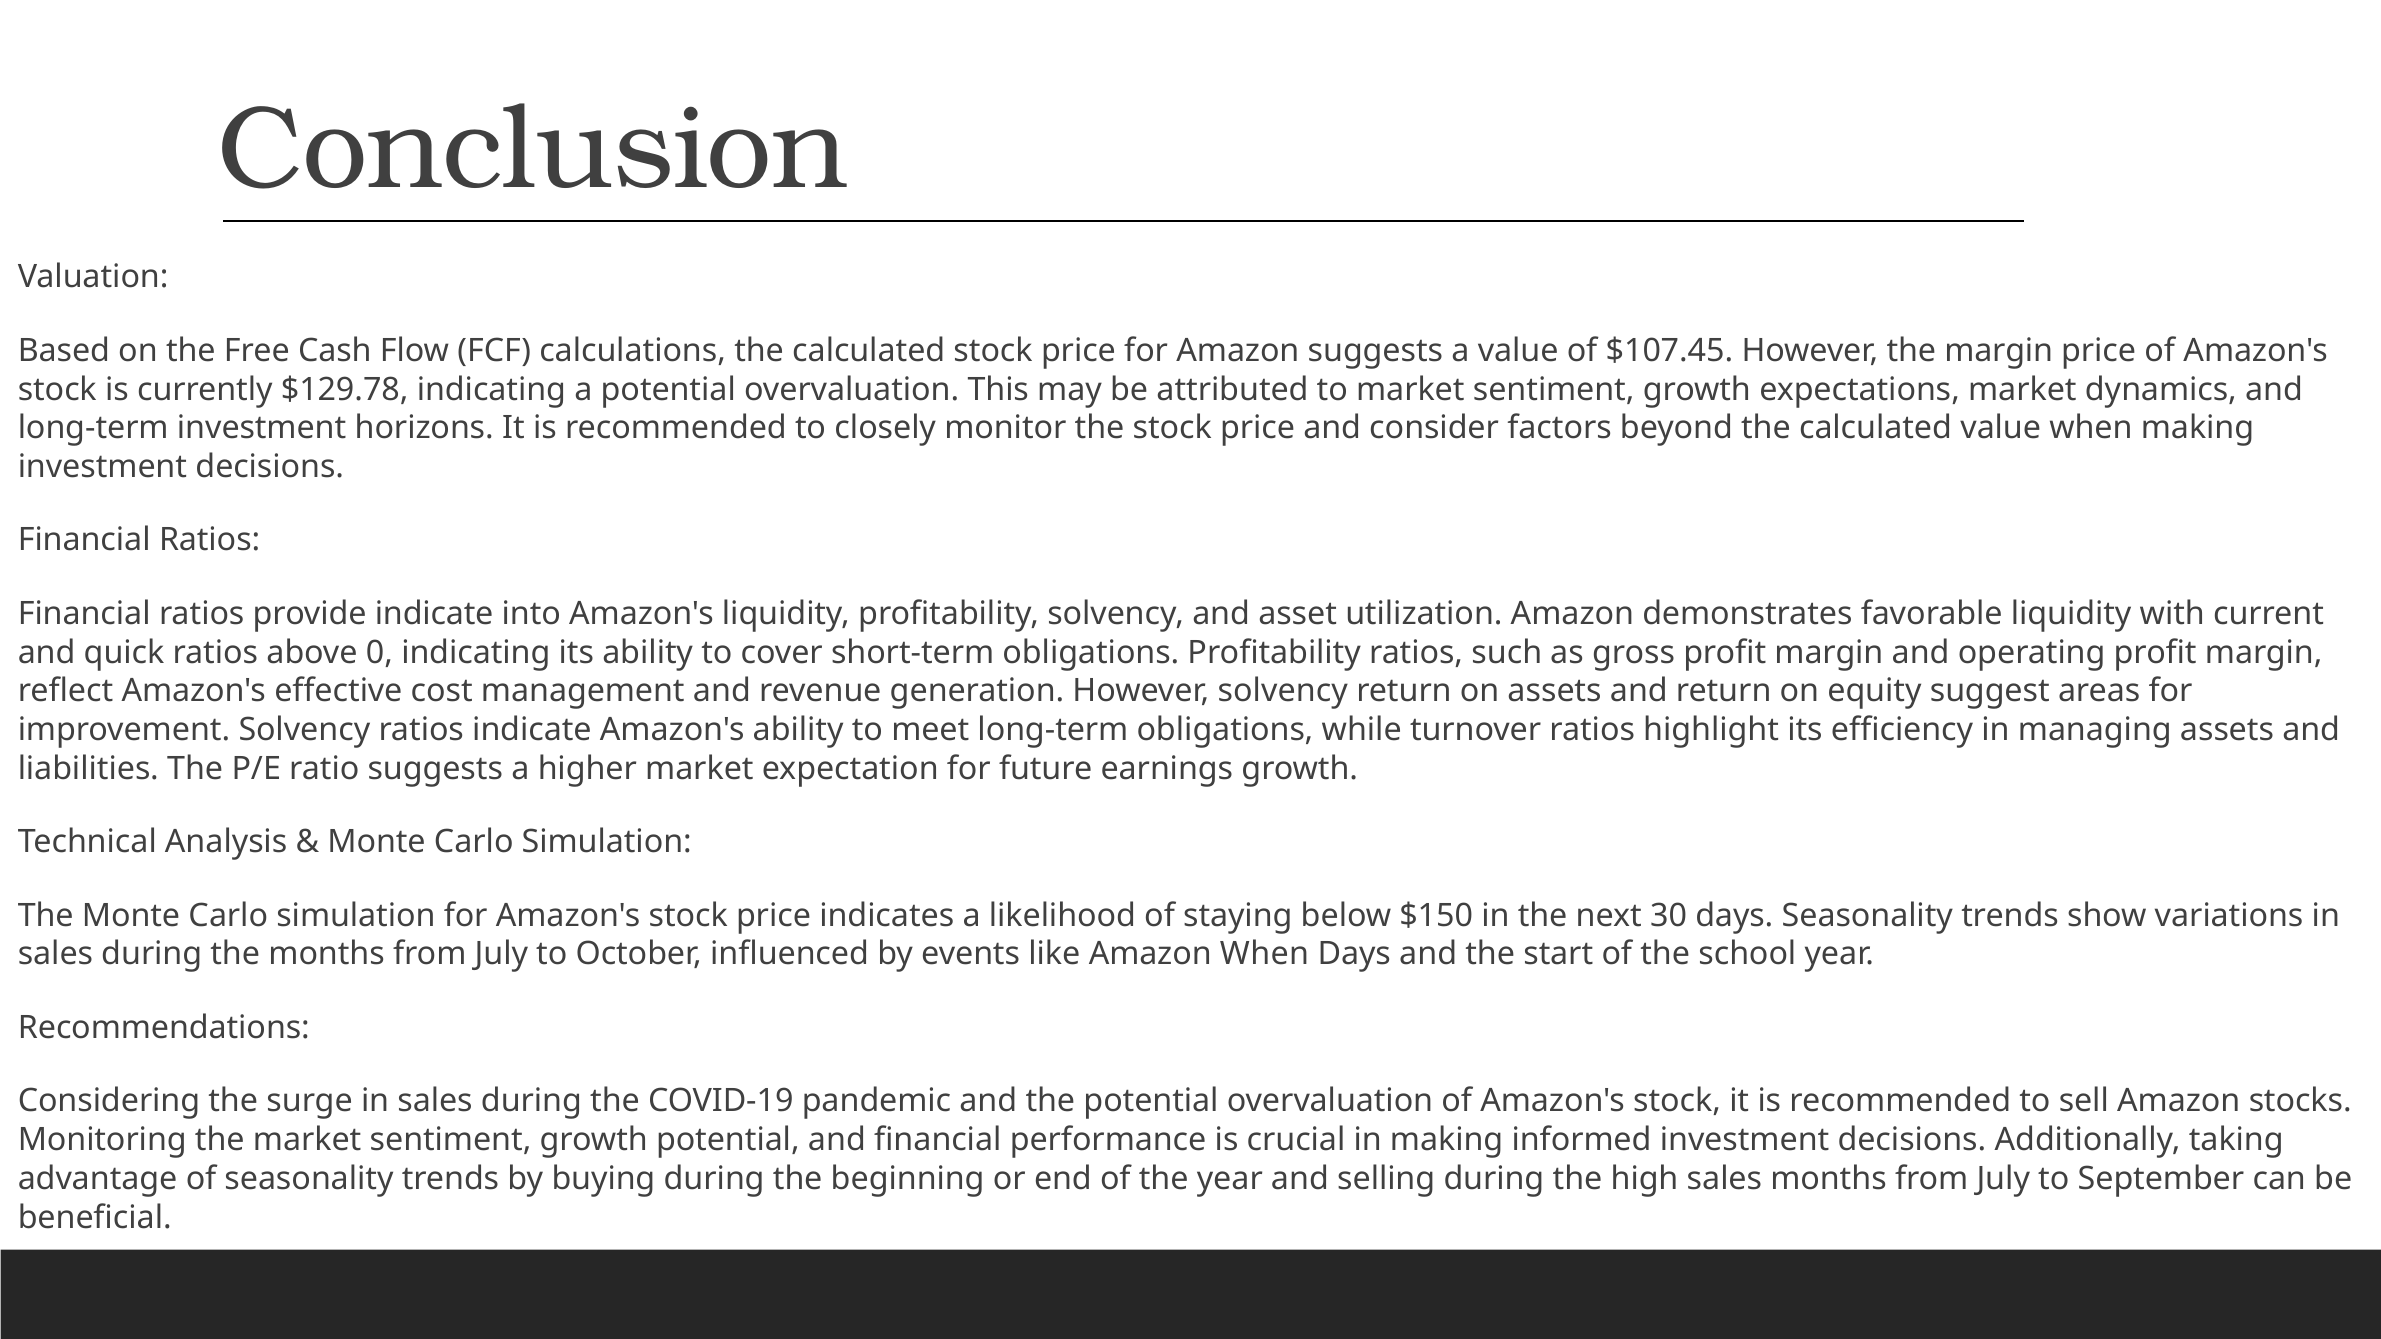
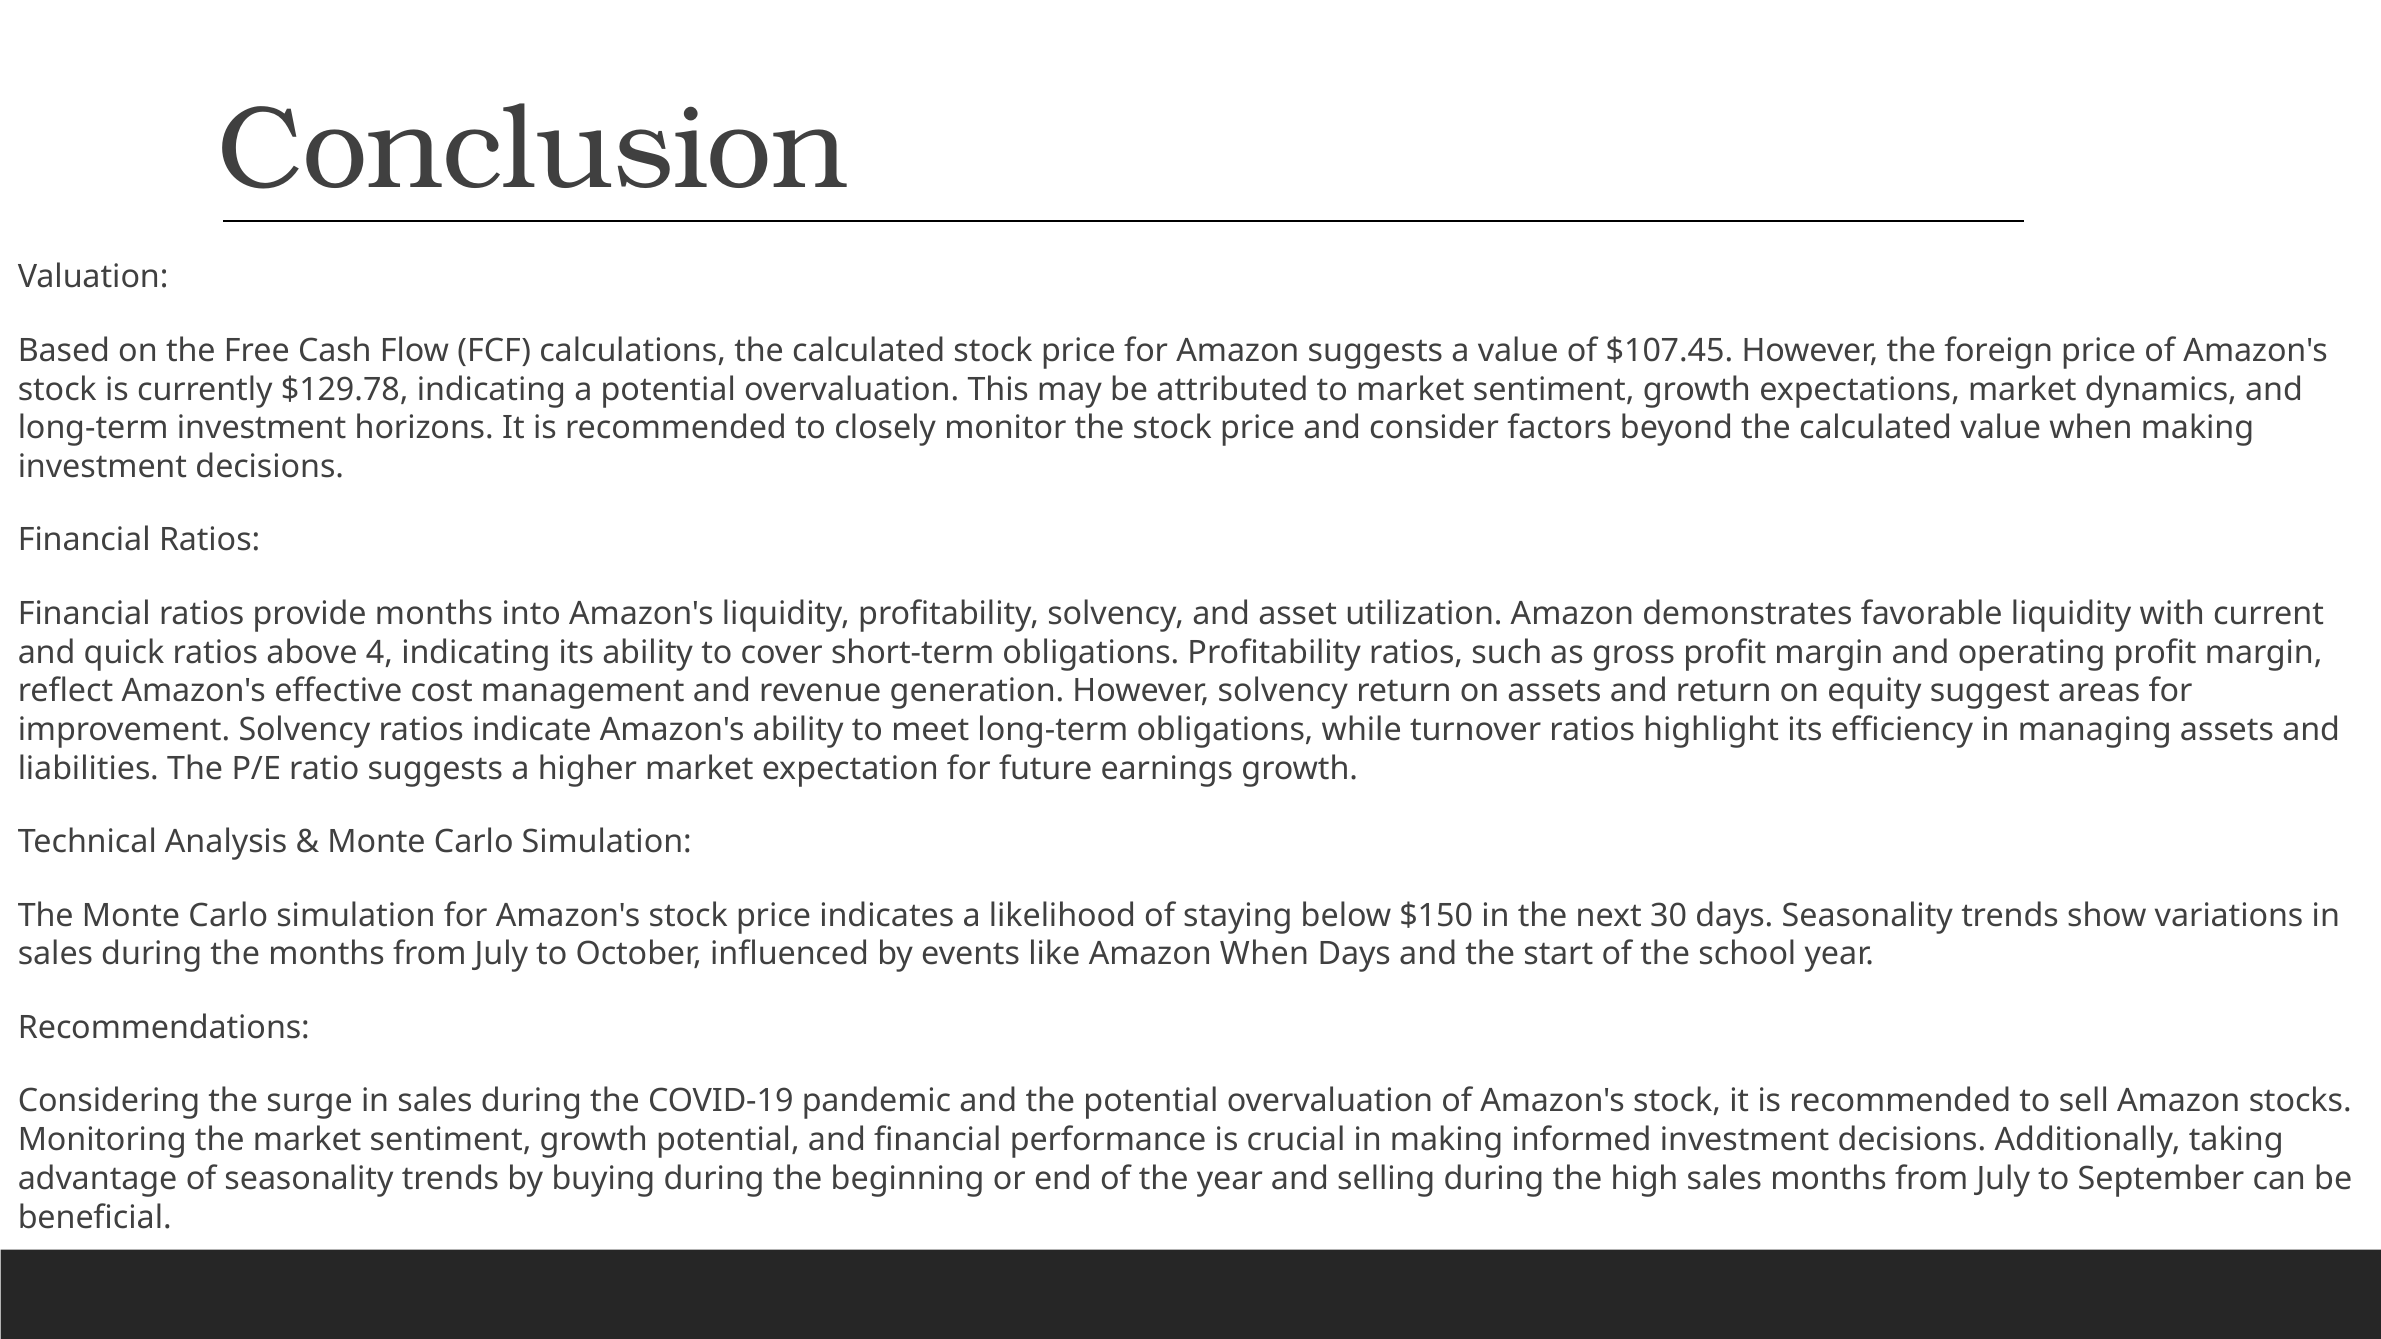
the margin: margin -> foreign
provide indicate: indicate -> months
0: 0 -> 4
